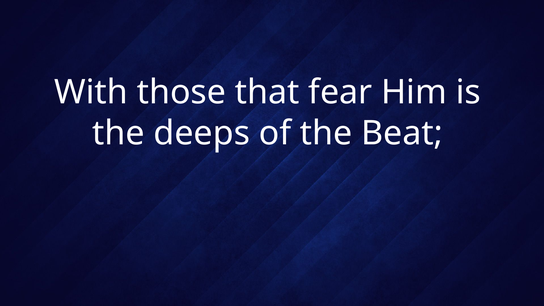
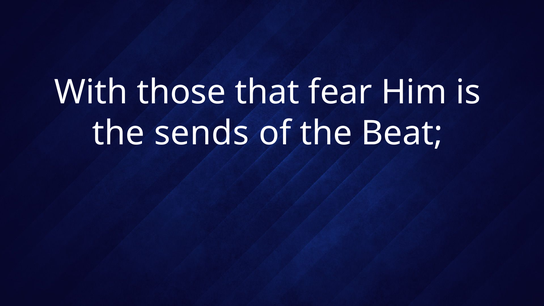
deeps: deeps -> sends
